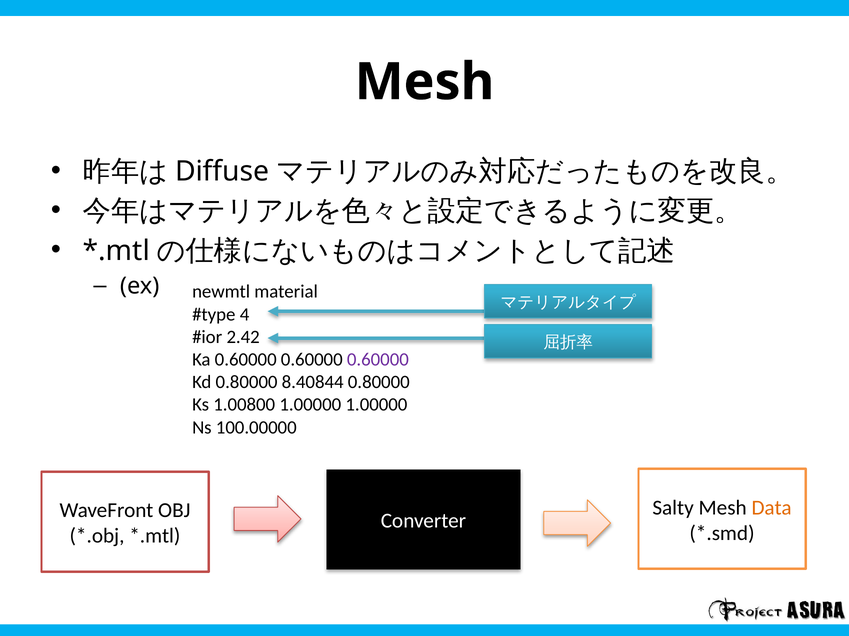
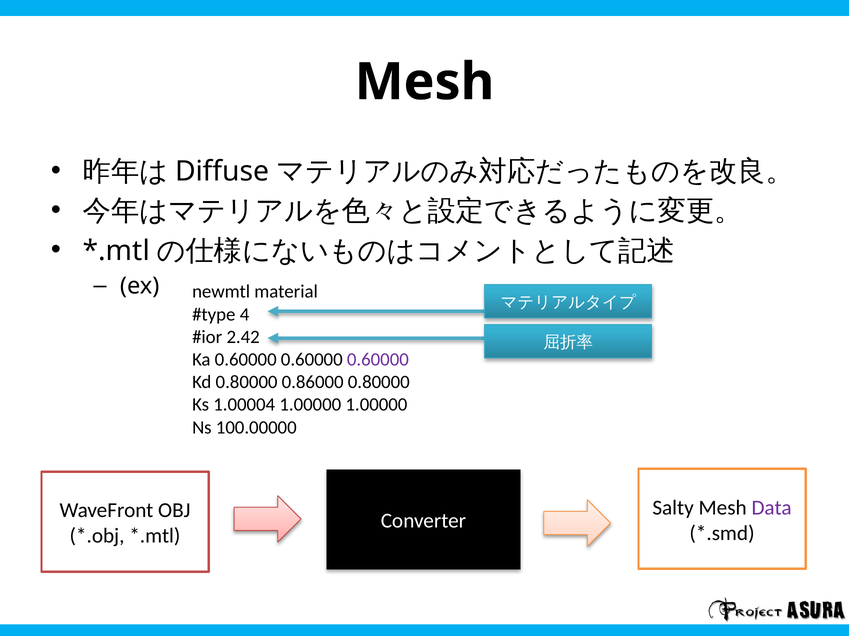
8.40844: 8.40844 -> 0.86000
1.00800: 1.00800 -> 1.00004
Data colour: orange -> purple
